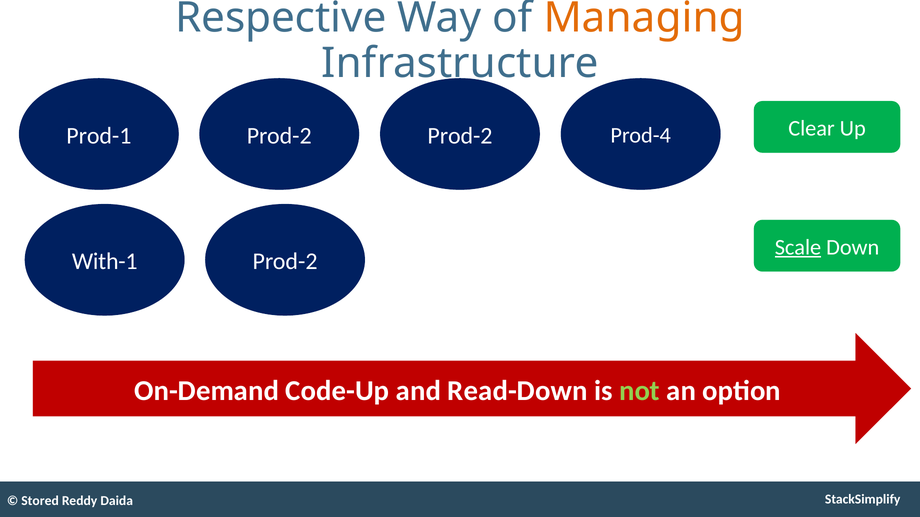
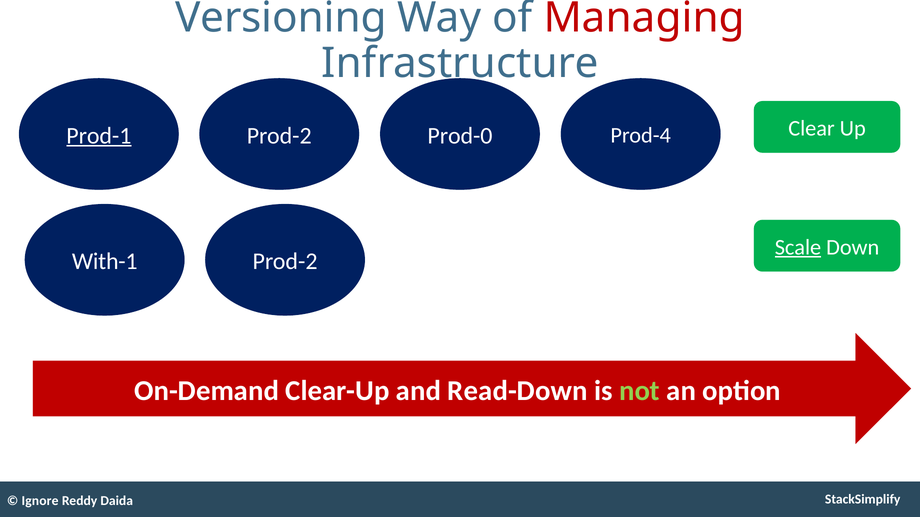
Respective: Respective -> Versioning
Managing colour: orange -> red
Prod-1 underline: none -> present
Prod-2 Prod-2: Prod-2 -> Prod-0
Code-Up: Code-Up -> Clear-Up
Stored: Stored -> Ignore
